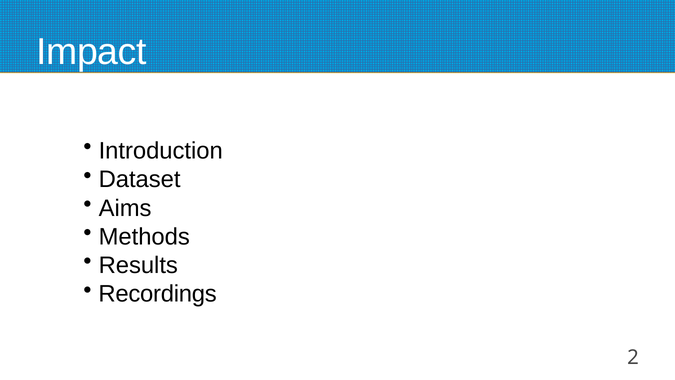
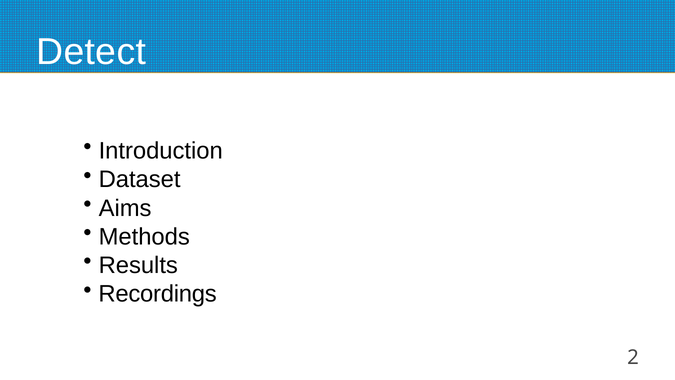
Impact: Impact -> Detect
